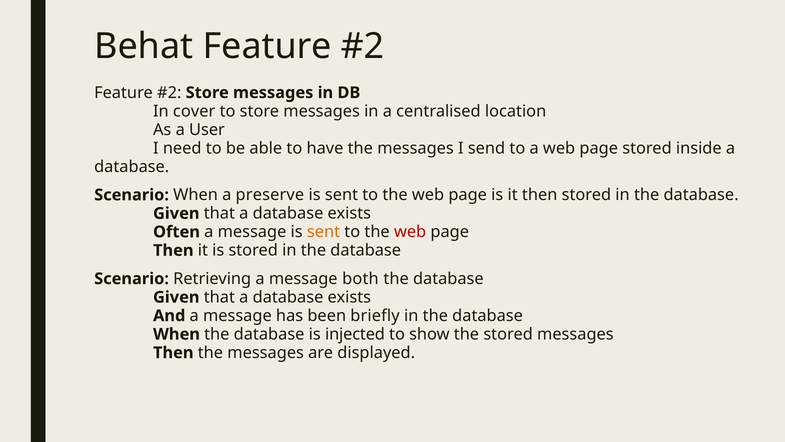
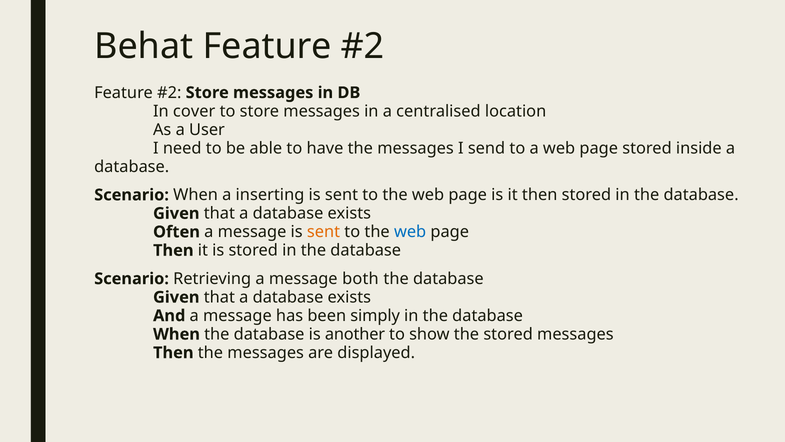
preserve: preserve -> inserting
web at (410, 232) colour: red -> blue
briefly: briefly -> simply
injected: injected -> another
